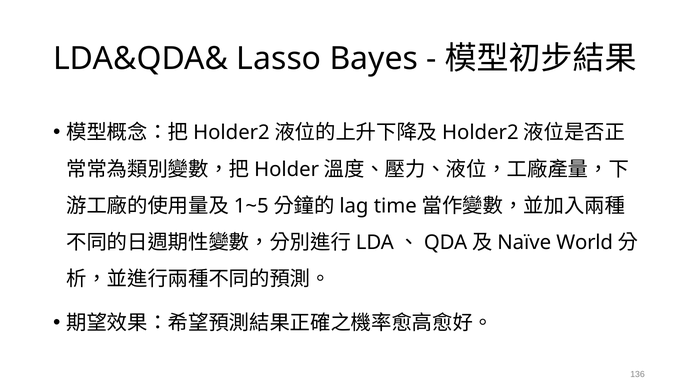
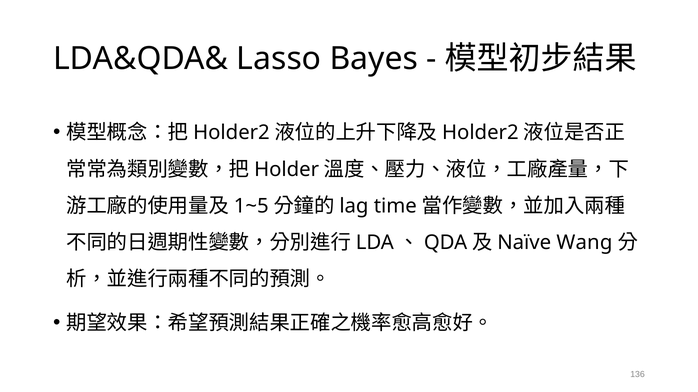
World: World -> Wang
